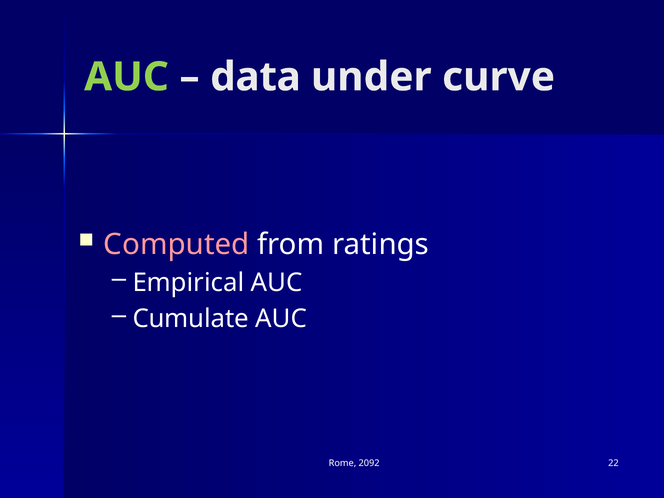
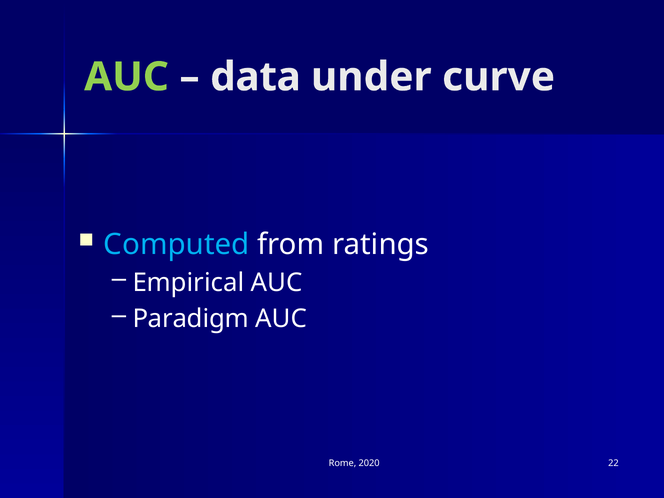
Computed colour: pink -> light blue
Cumulate: Cumulate -> Paradigm
2092: 2092 -> 2020
